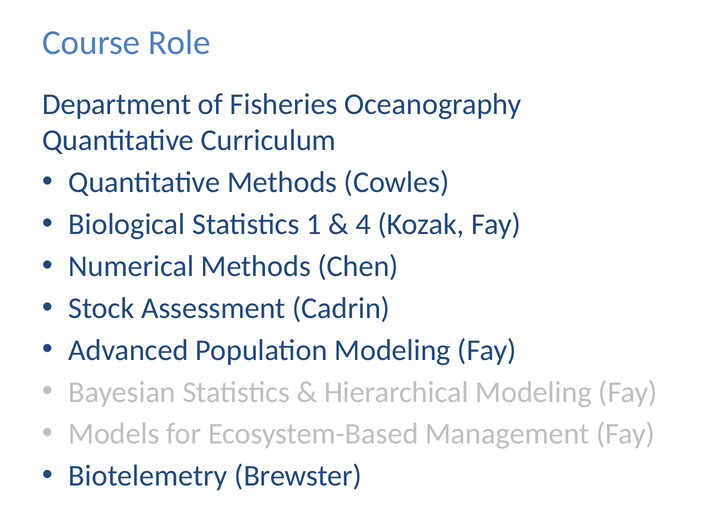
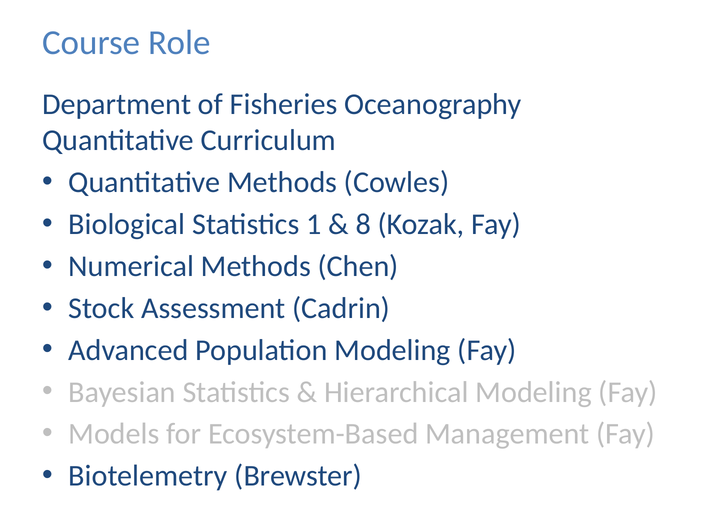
4: 4 -> 8
